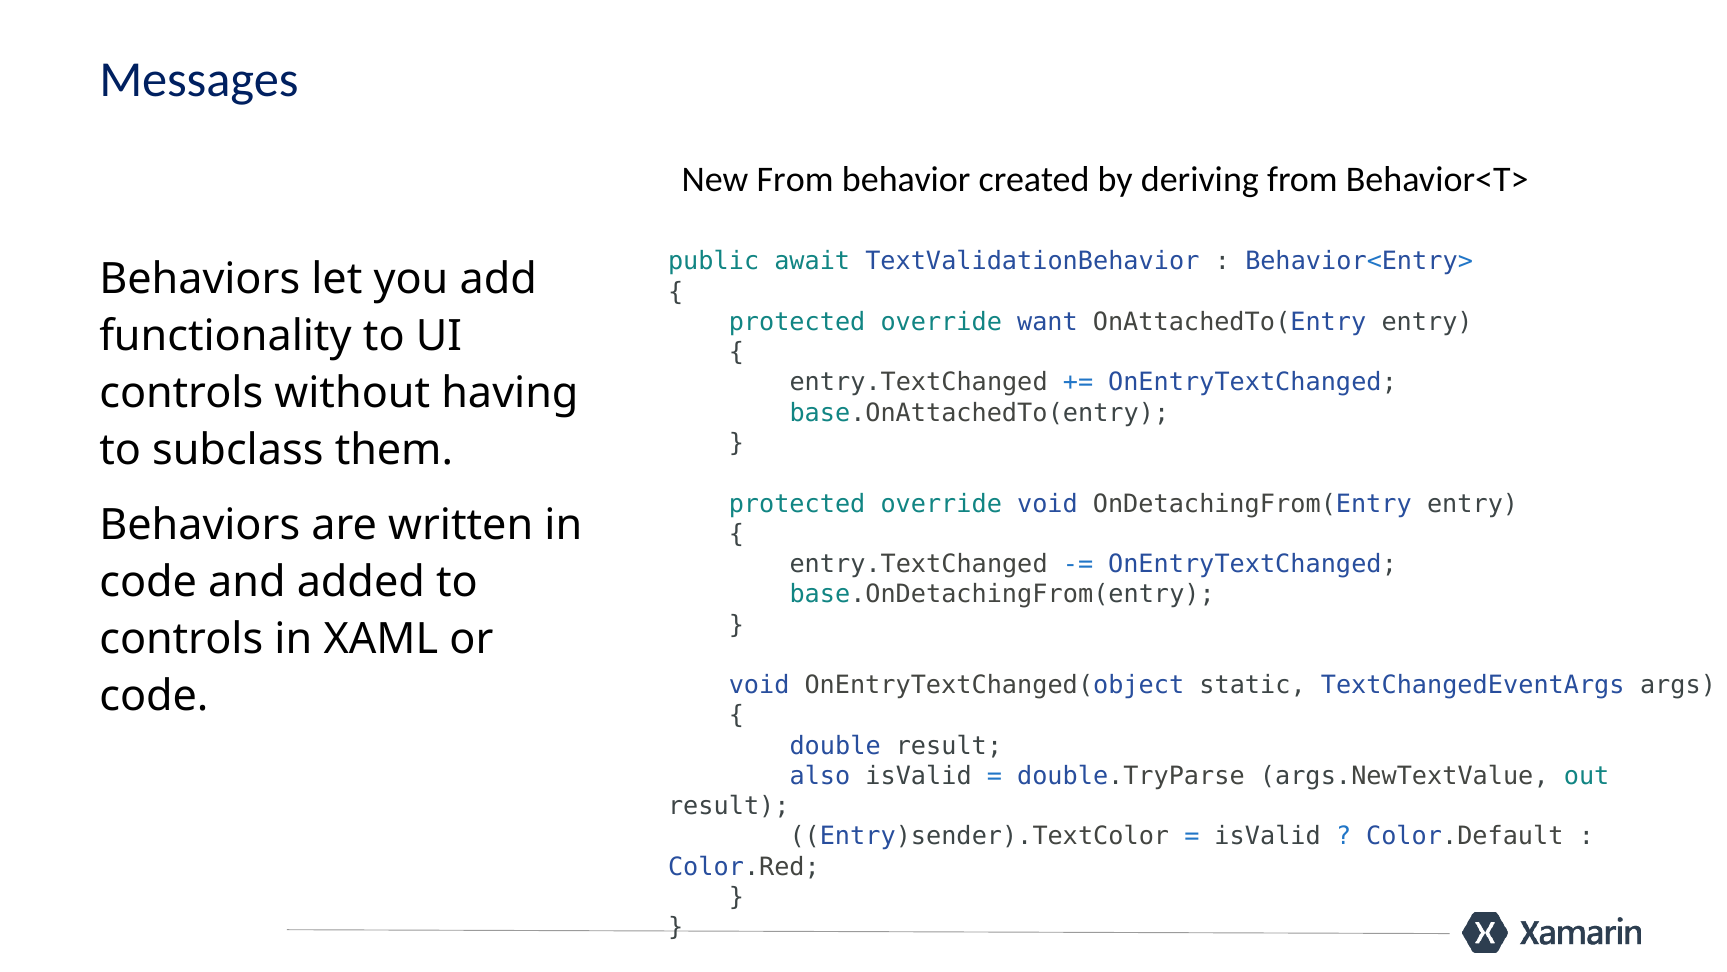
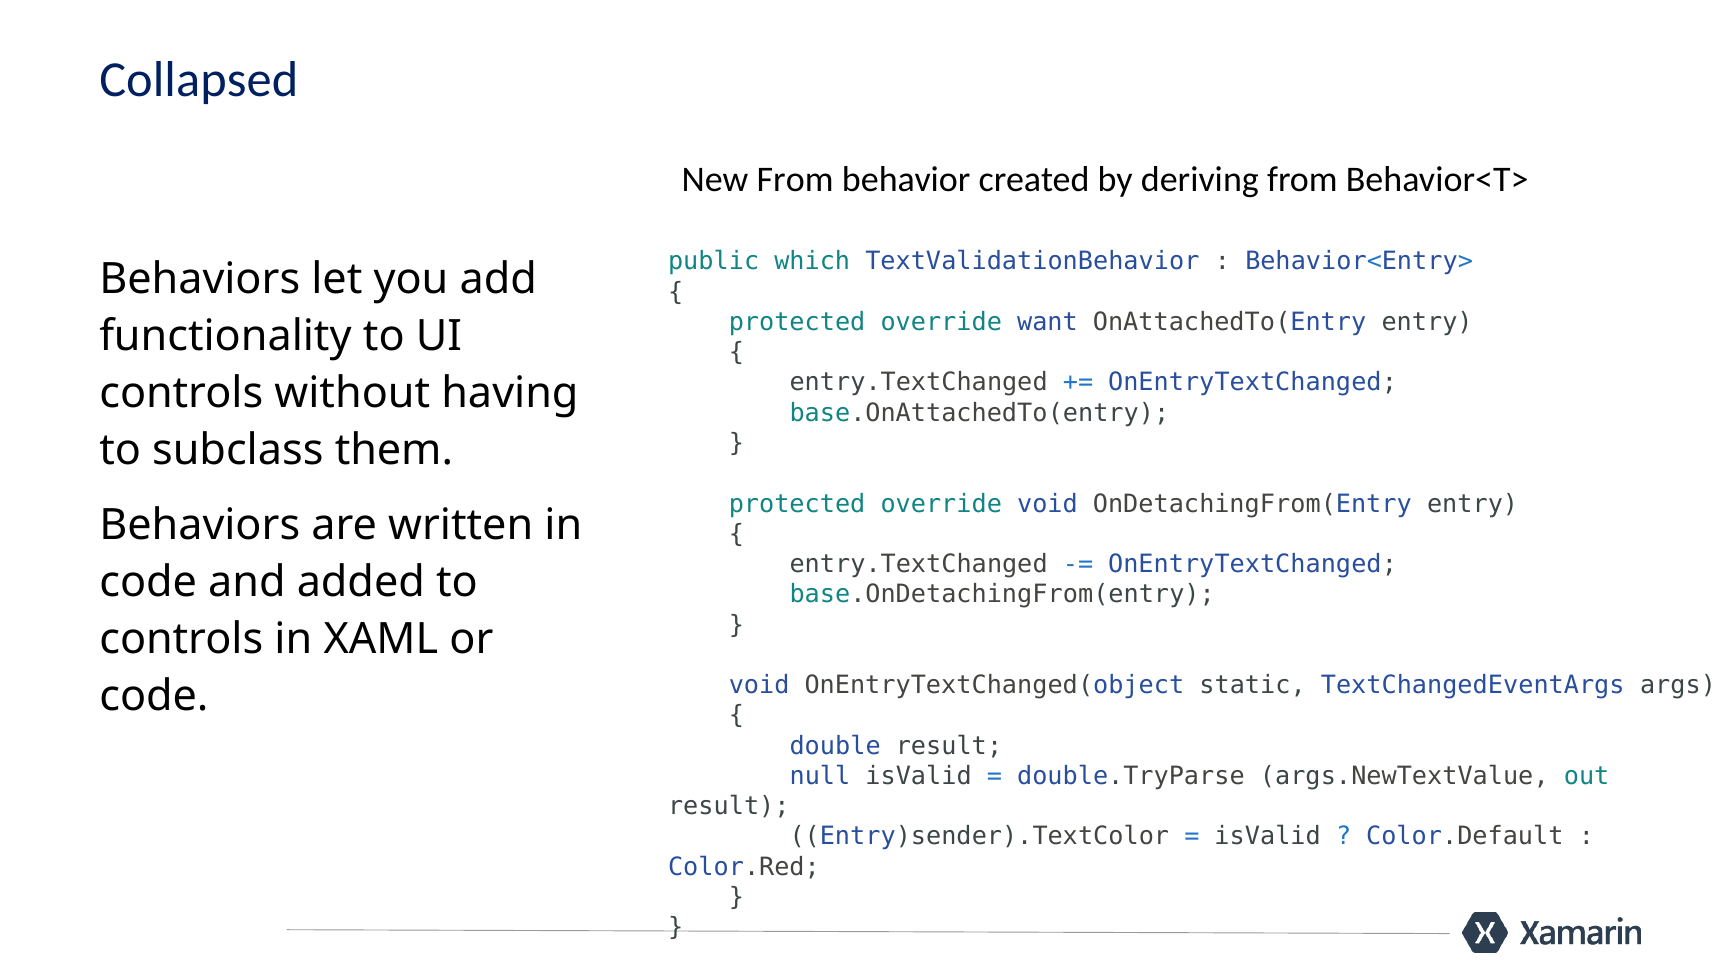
Messages: Messages -> Collapsed
await: await -> which
also: also -> null
